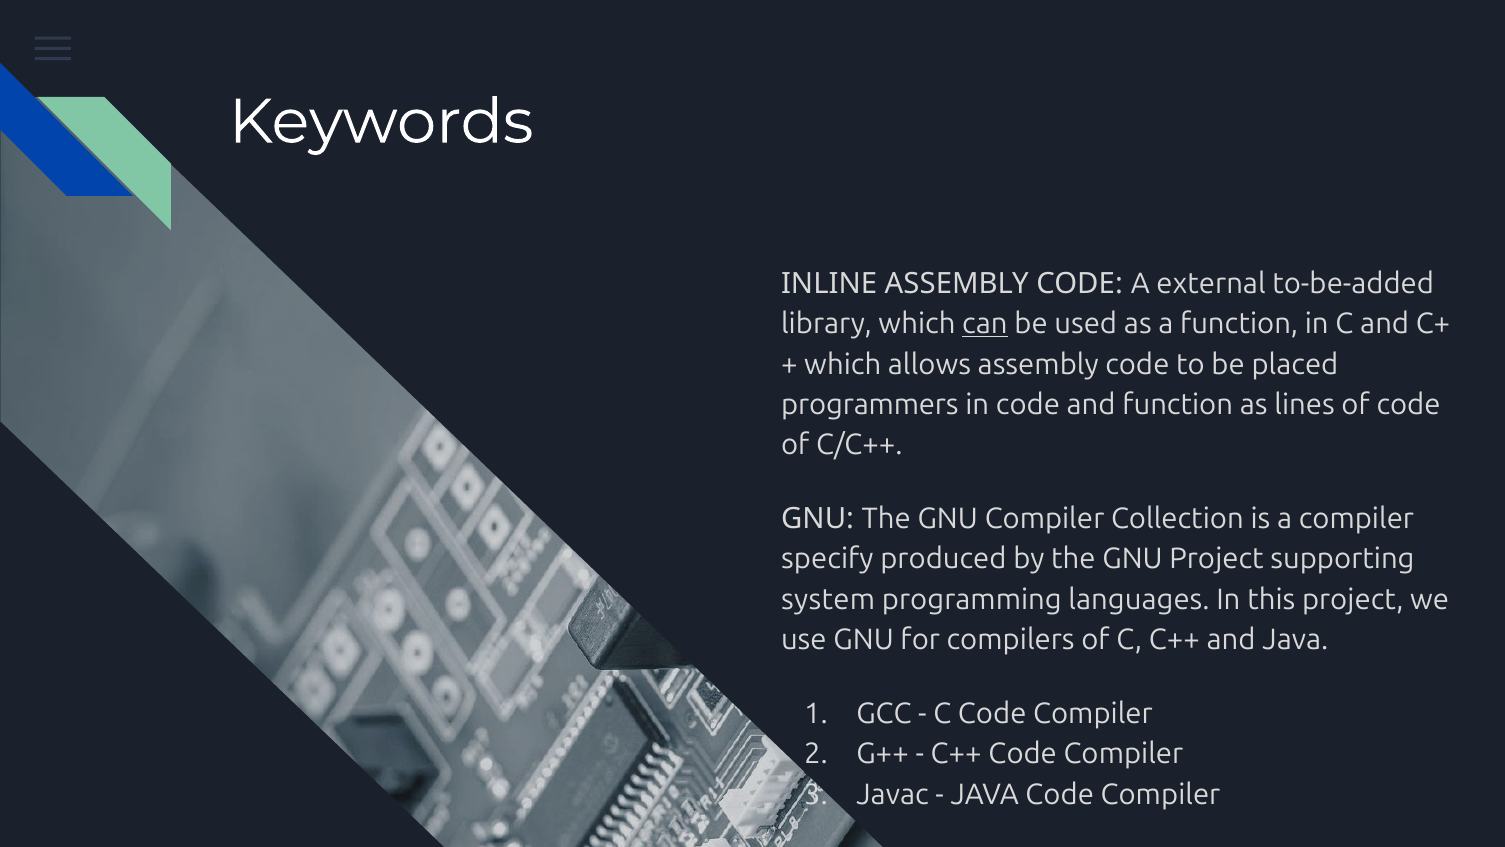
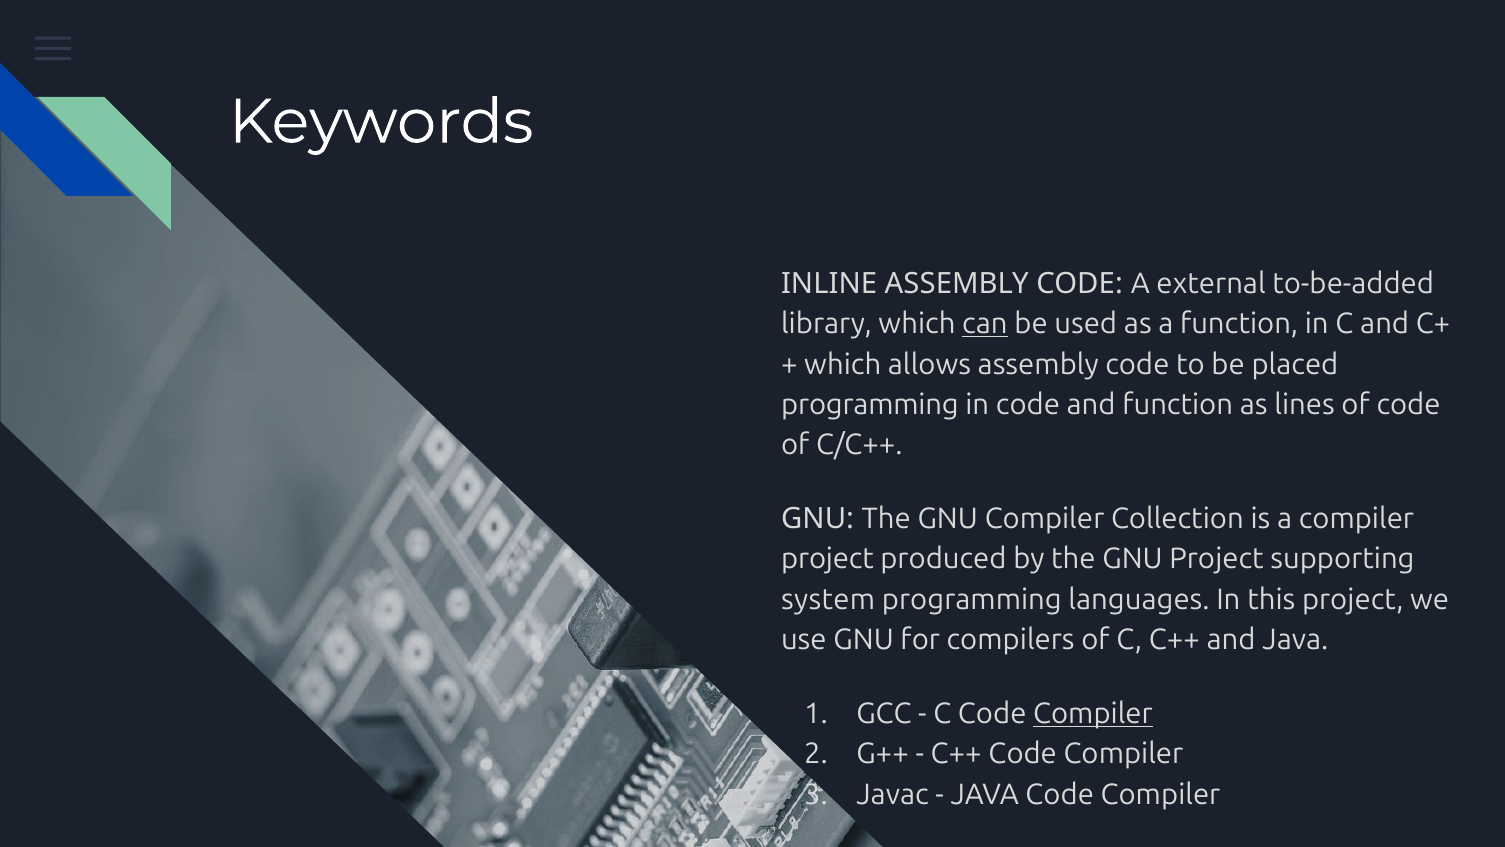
programmers at (870, 405): programmers -> programming
specify at (827, 559): specify -> project
Compiler at (1093, 714) underline: none -> present
